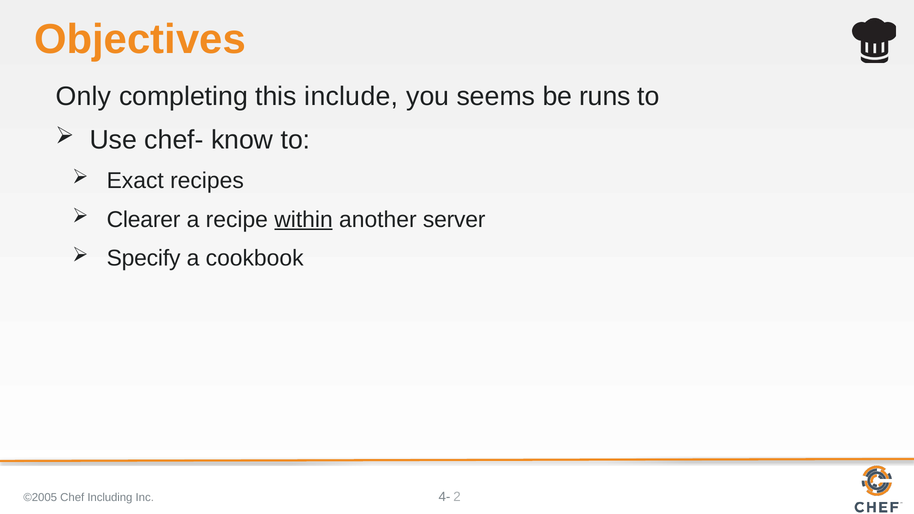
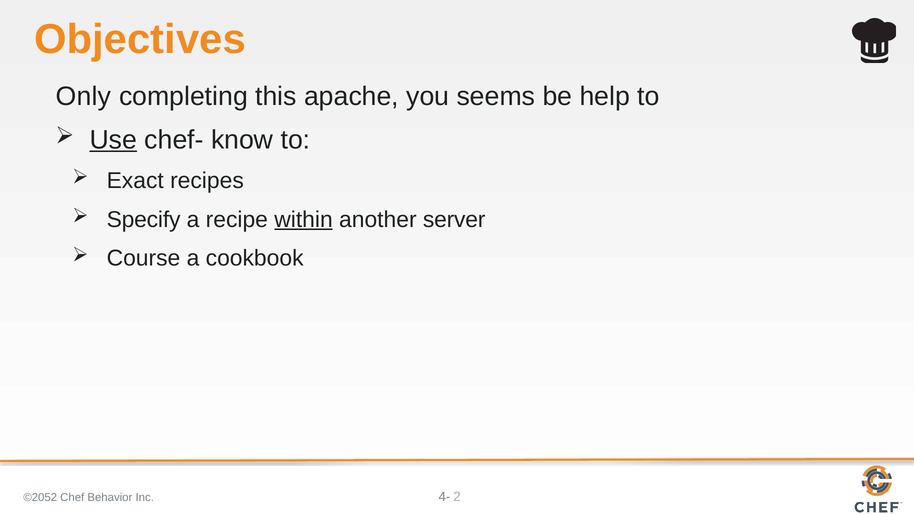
include: include -> apache
runs: runs -> help
Use underline: none -> present
Clearer: Clearer -> Specify
Specify: Specify -> Course
©2005: ©2005 -> ©2052
Including: Including -> Behavior
